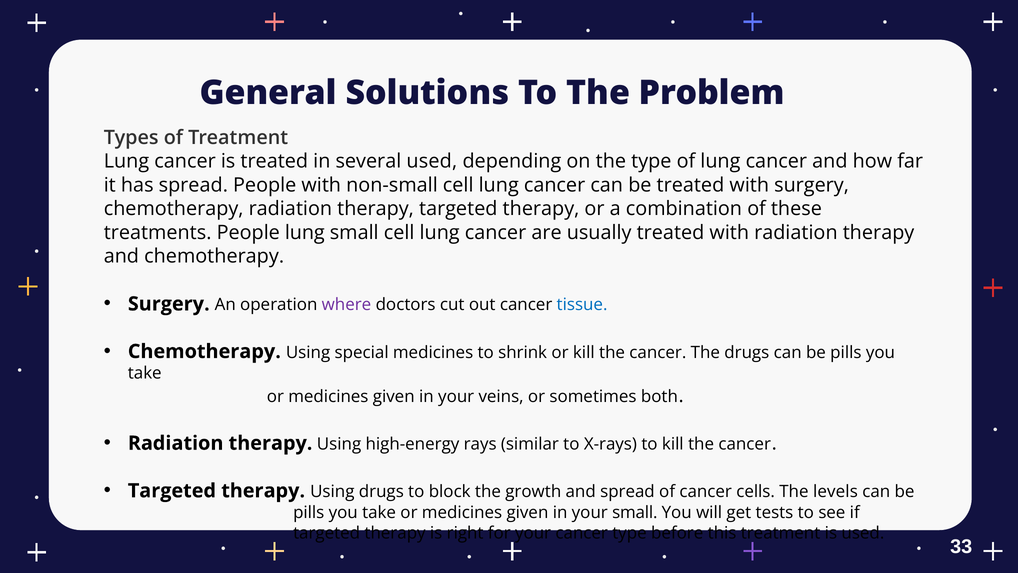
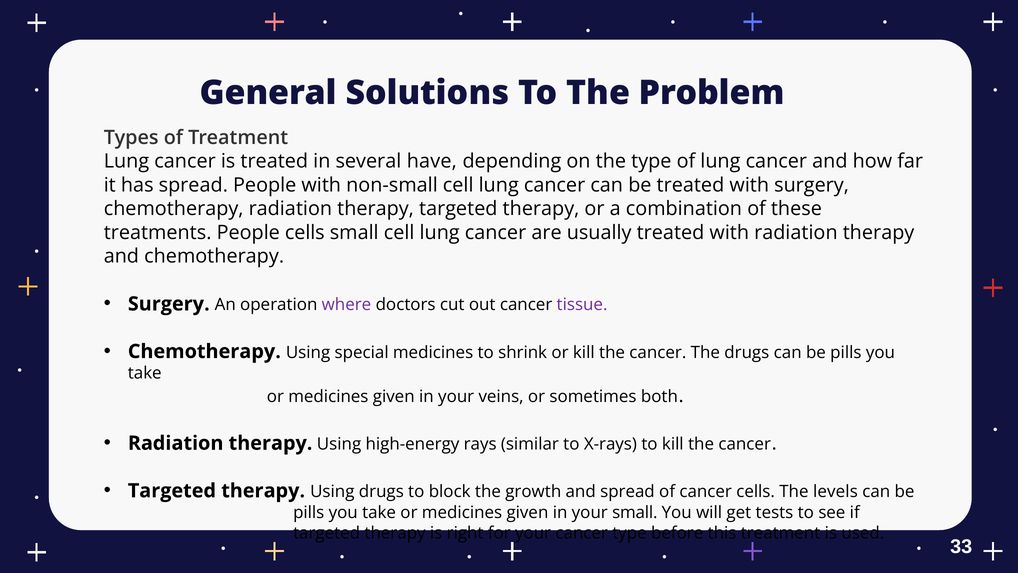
several used: used -> have
People lung: lung -> cells
tissue colour: blue -> purple
